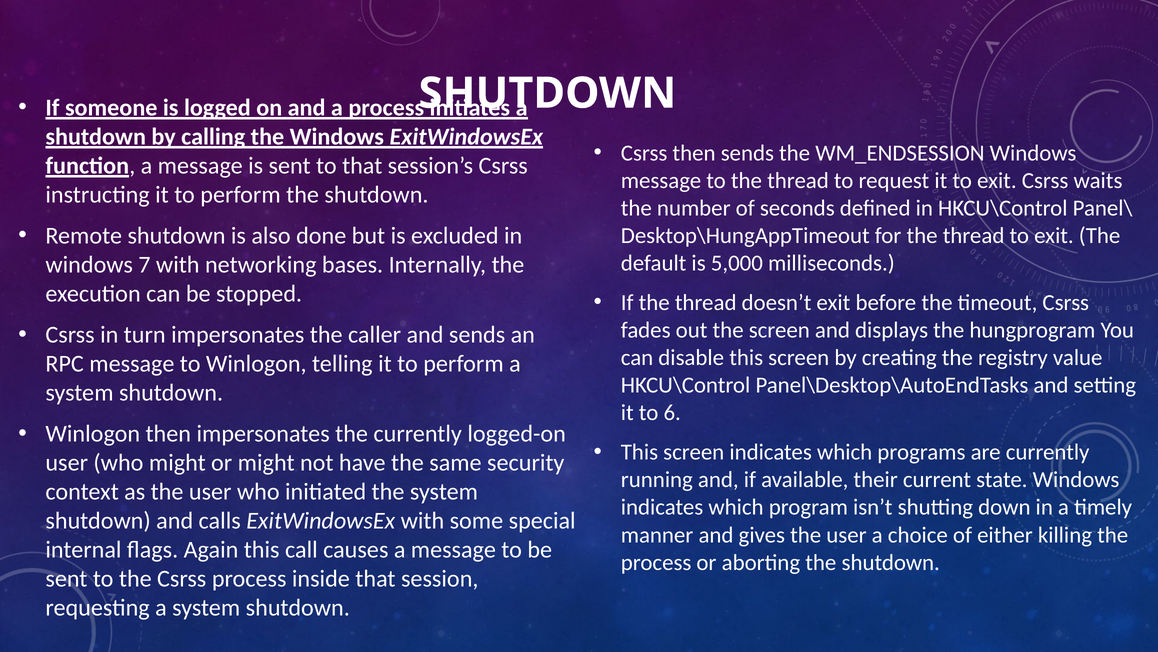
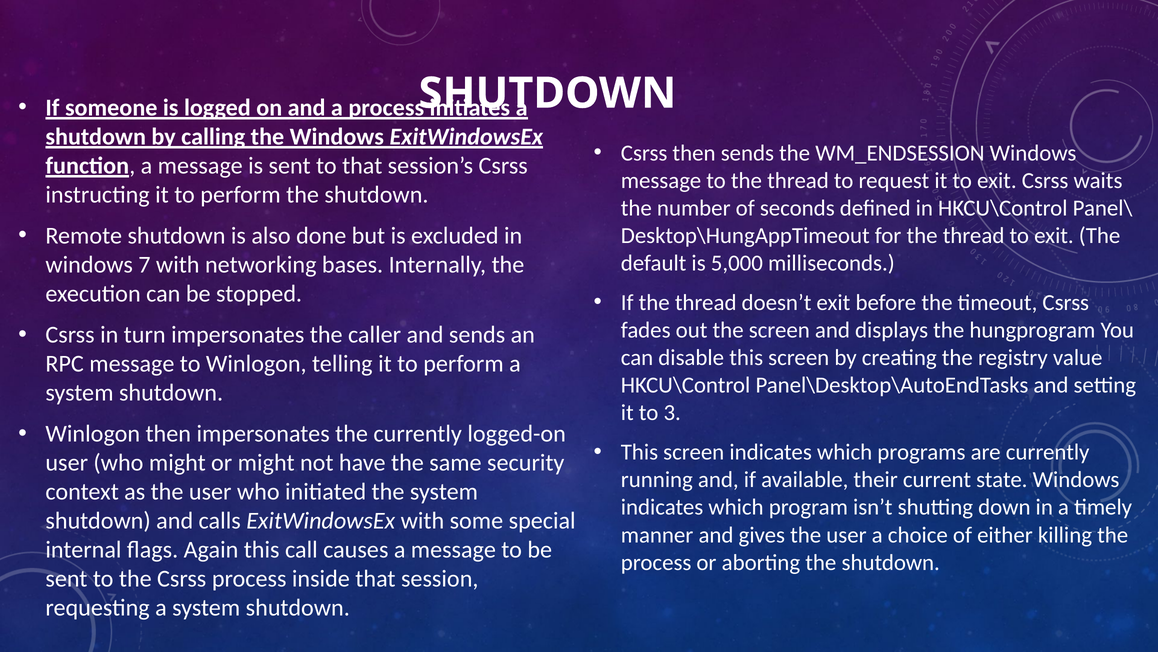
6: 6 -> 3
